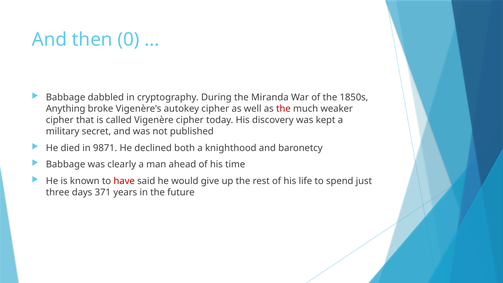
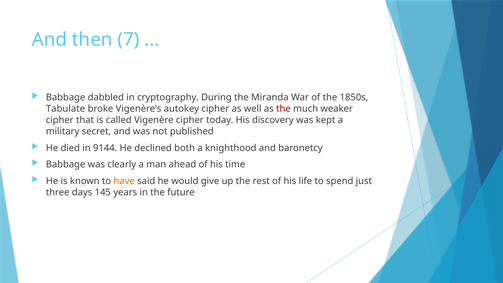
0: 0 -> 7
Anything: Anything -> Tabulate
9871: 9871 -> 9144
have colour: red -> orange
371: 371 -> 145
